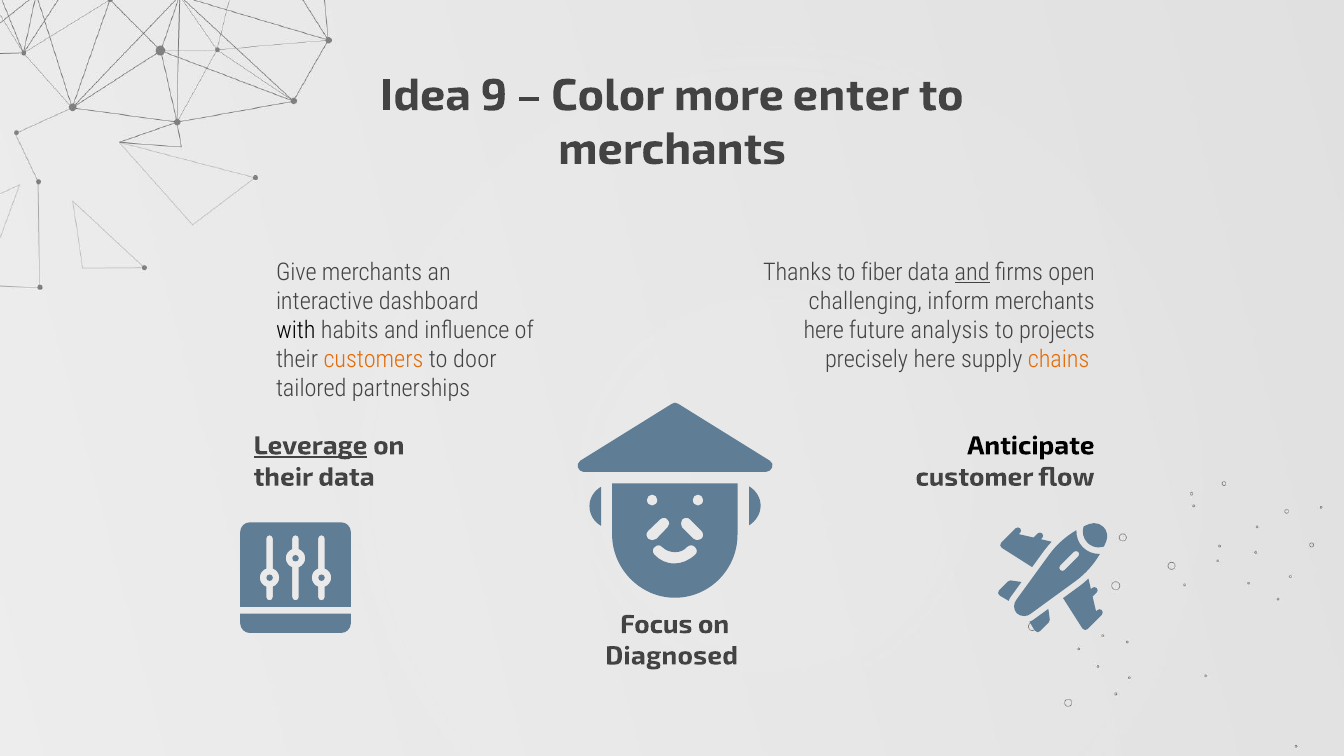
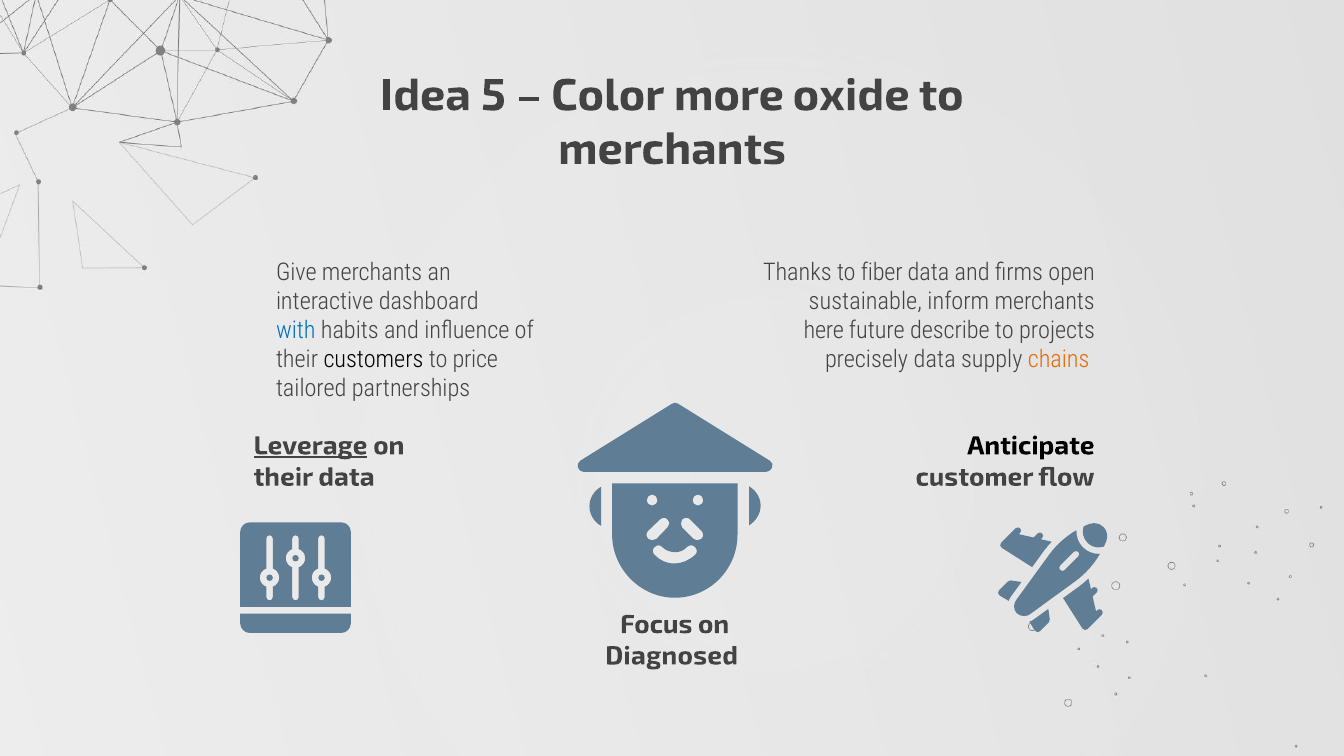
9: 9 -> 5
enter: enter -> oxide
and at (972, 272) underline: present -> none
challenging: challenging -> sustainable
with colour: black -> blue
analysis: analysis -> describe
customers colour: orange -> black
door: door -> price
precisely here: here -> data
